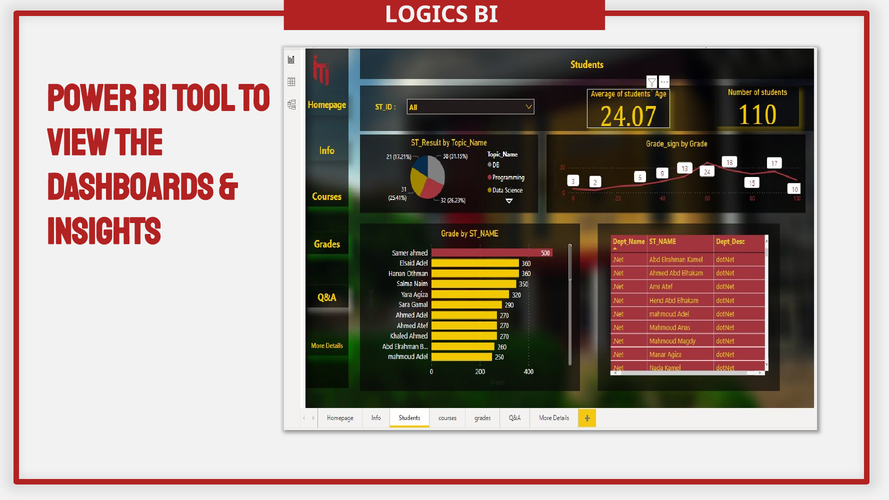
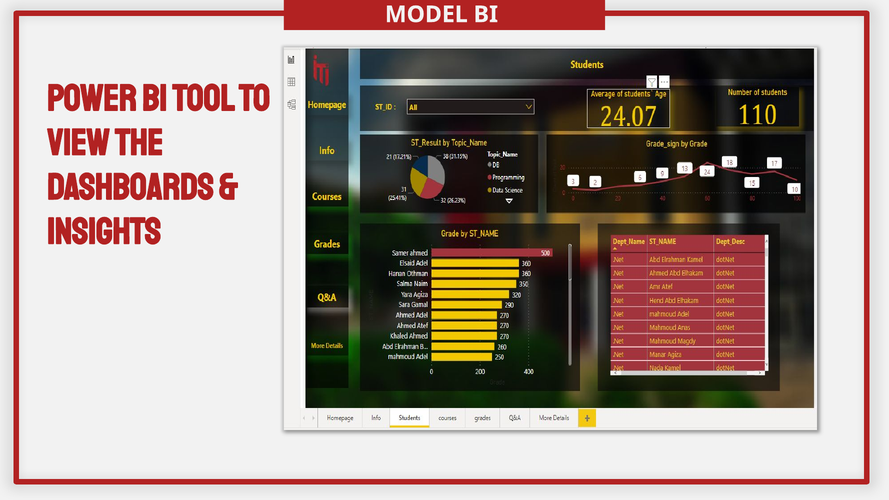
LOGICS: LOGICS -> MODEL
